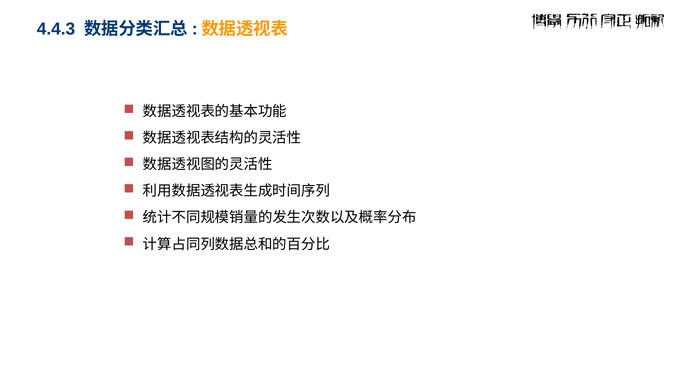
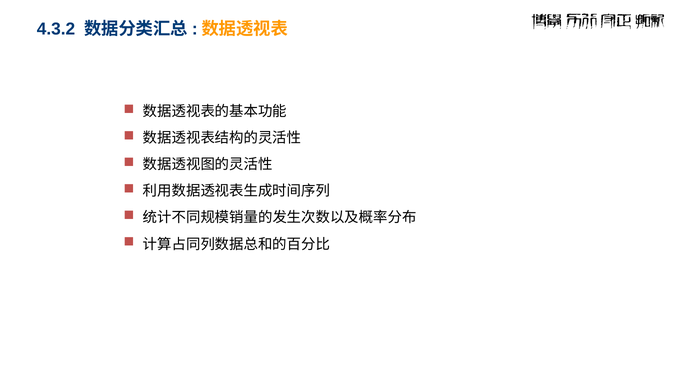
4.4.3: 4.4.3 -> 4.3.2
